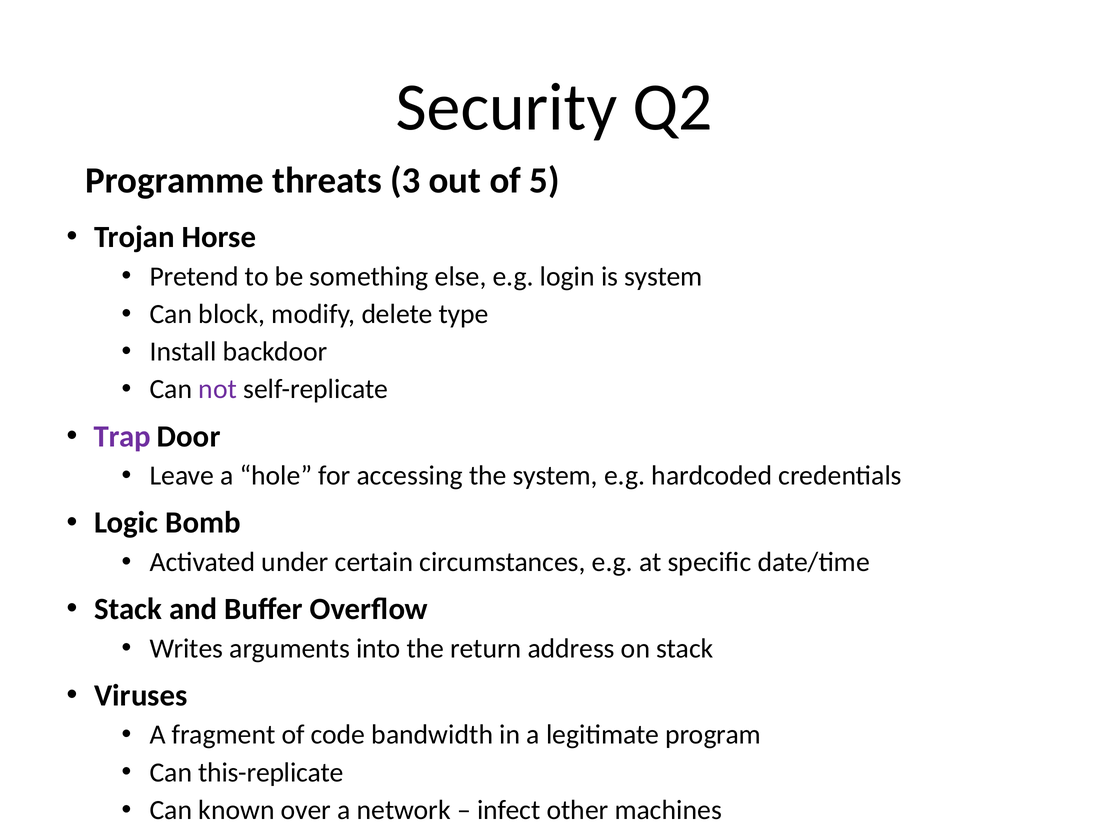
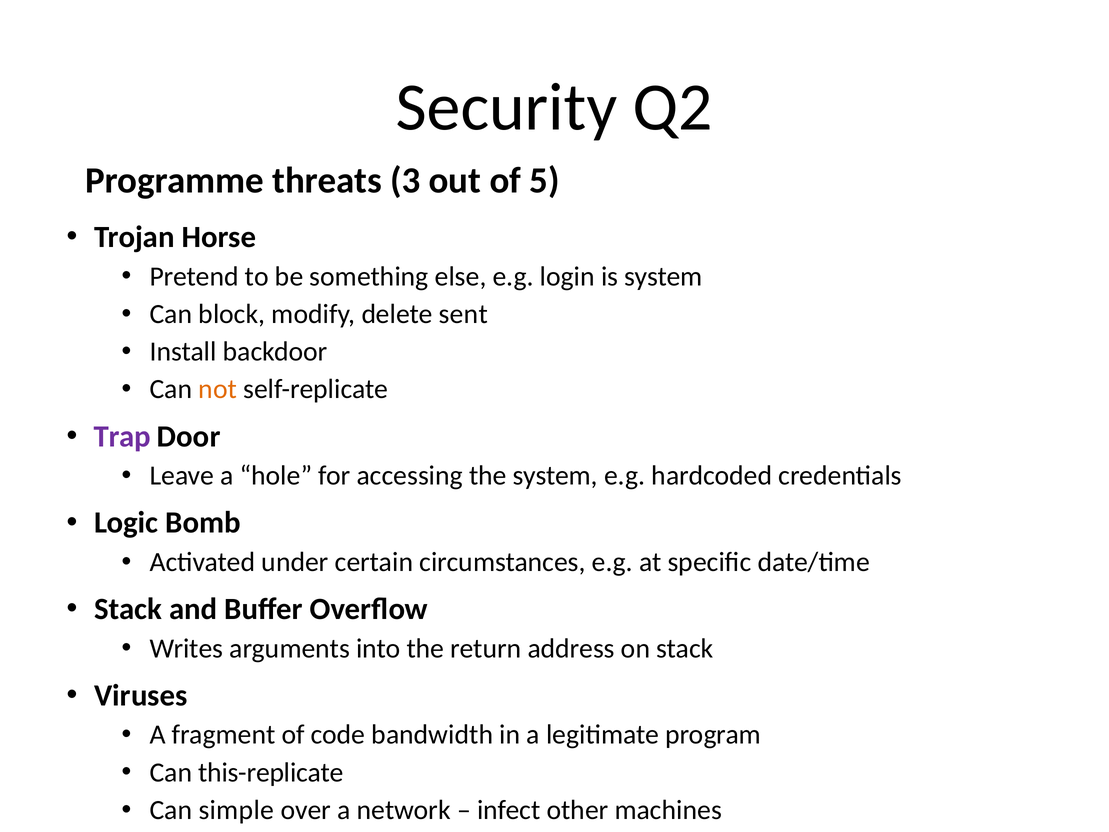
type: type -> sent
not colour: purple -> orange
known: known -> simple
